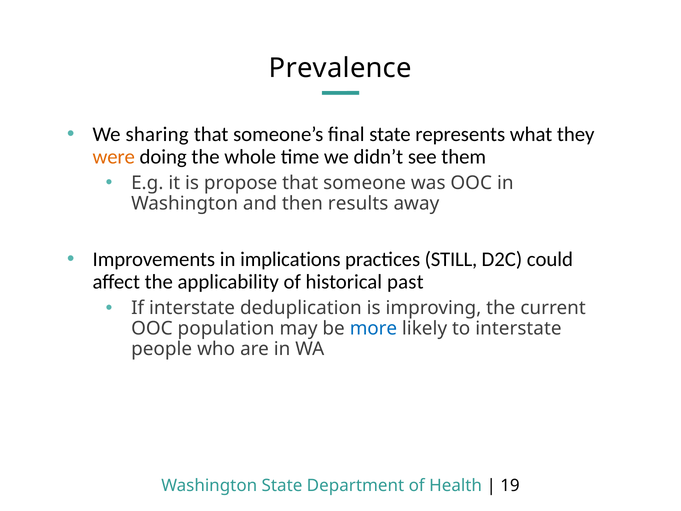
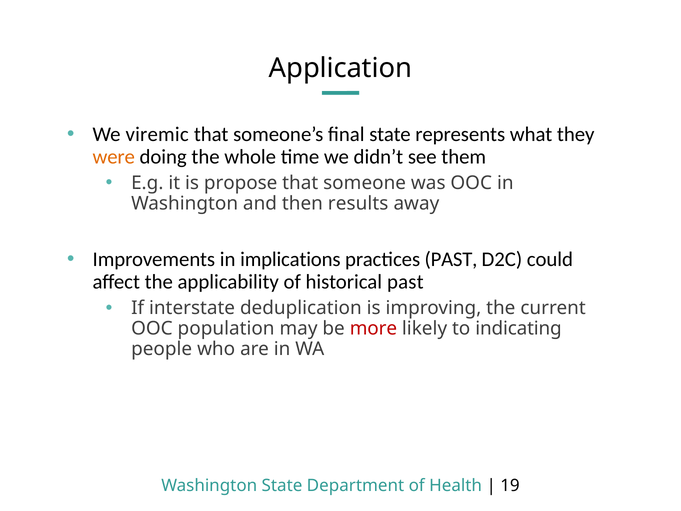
Prevalence: Prevalence -> Application
sharing: sharing -> viremic
practices STILL: STILL -> PAST
more colour: blue -> red
to interstate: interstate -> indicating
